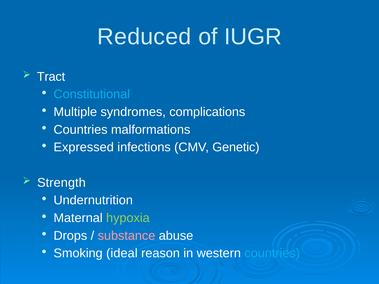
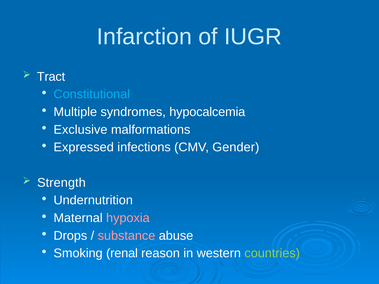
Reduced: Reduced -> Infarction
complications: complications -> hypocalcemia
Countries at (81, 130): Countries -> Exclusive
Genetic: Genetic -> Gender
hypoxia colour: light green -> pink
ideal: ideal -> renal
countries at (272, 254) colour: light blue -> light green
